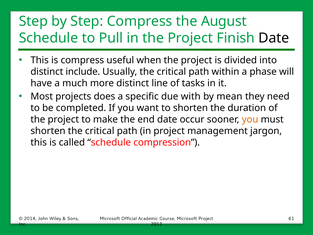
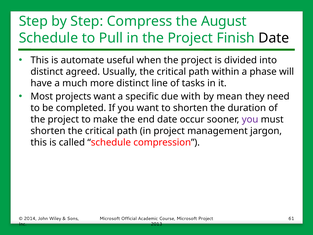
is compress: compress -> automate
include: include -> agreed
projects does: does -> want
you at (250, 119) colour: orange -> purple
